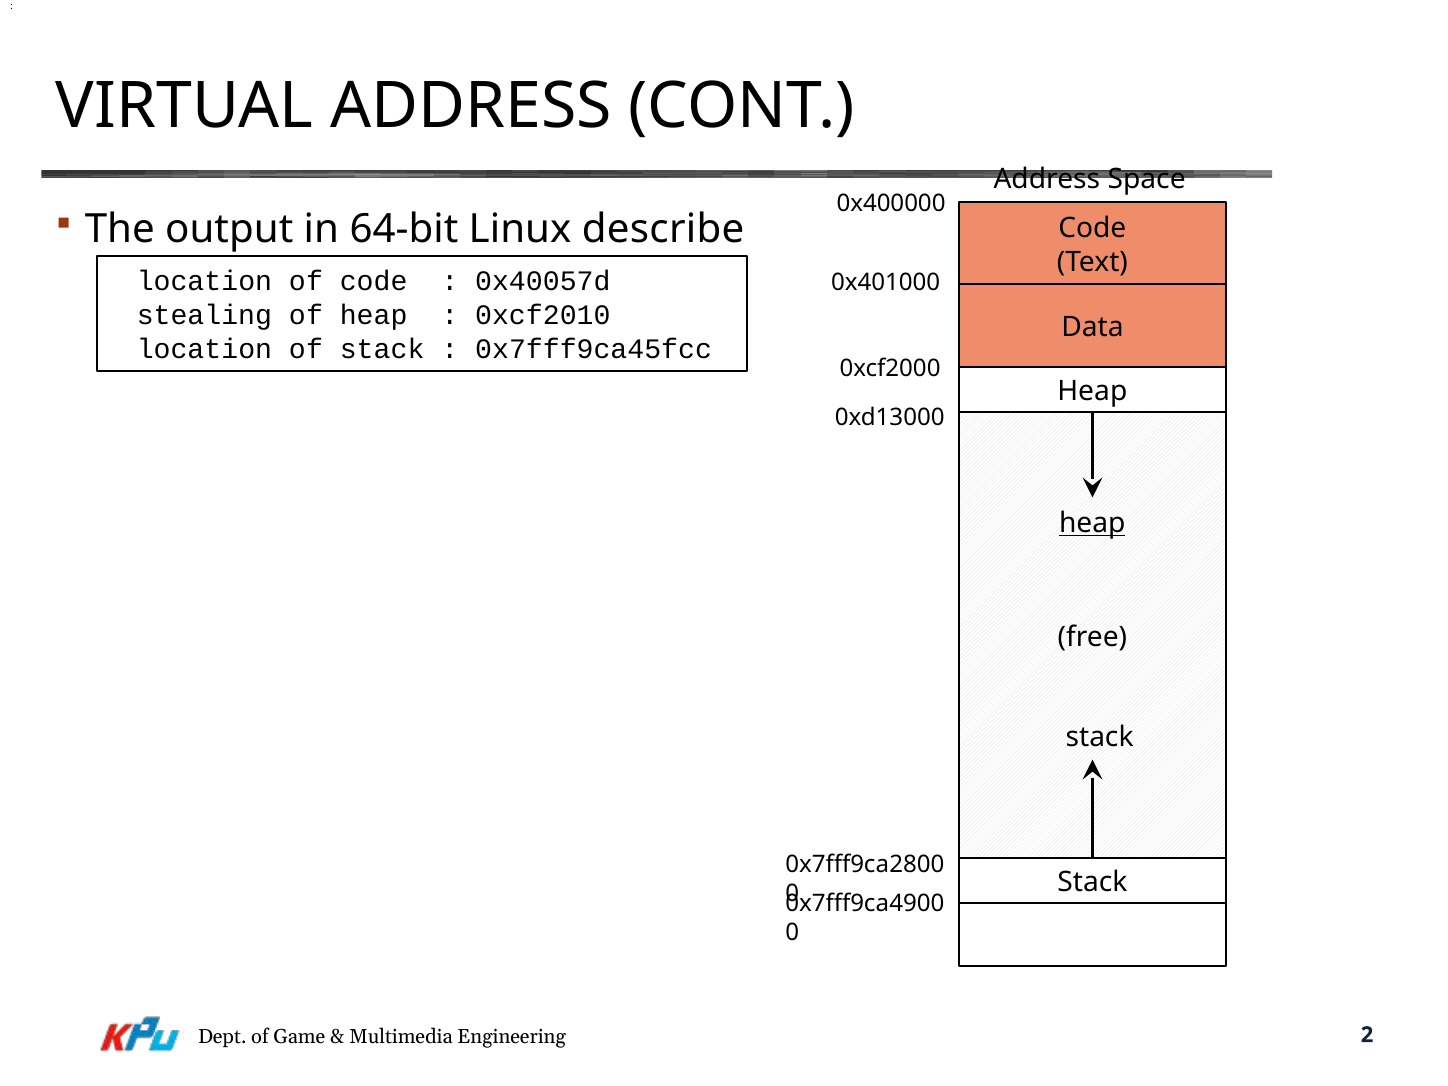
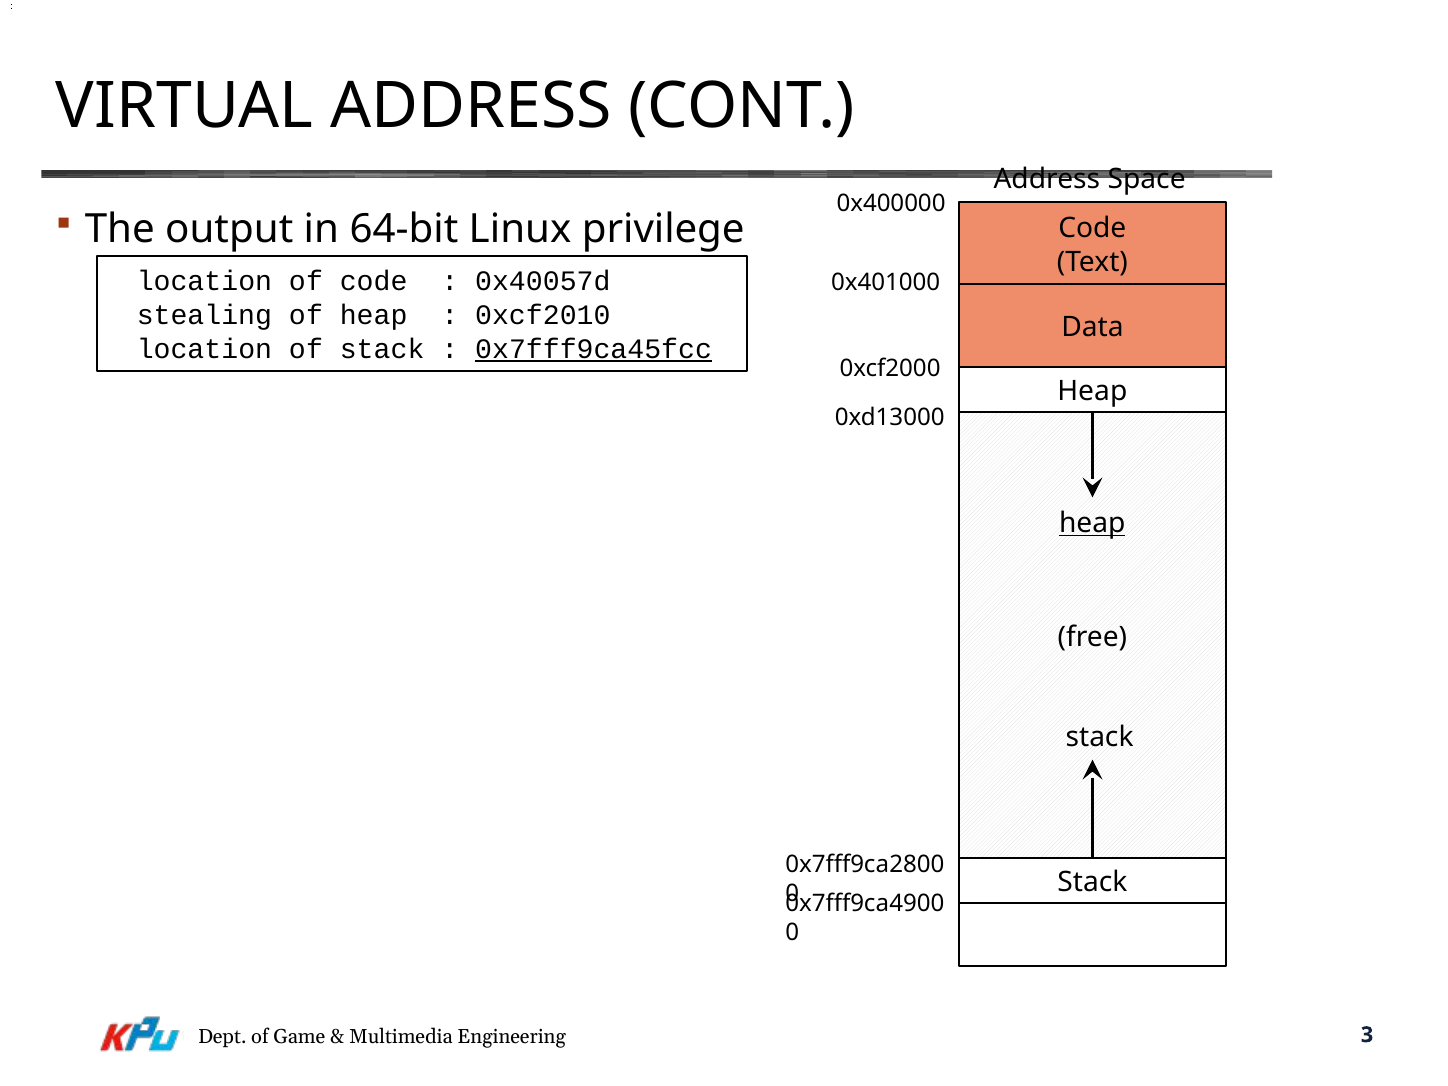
describe: describe -> privilege
0x7fff9ca45fcc at (594, 349) underline: none -> present
2: 2 -> 3
